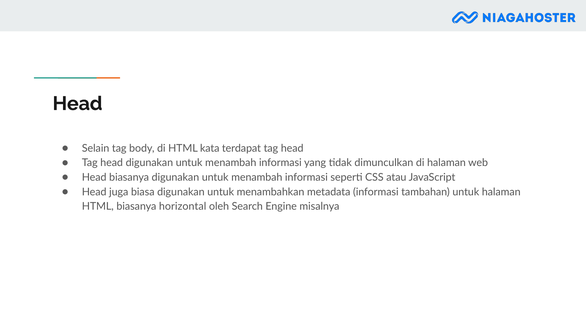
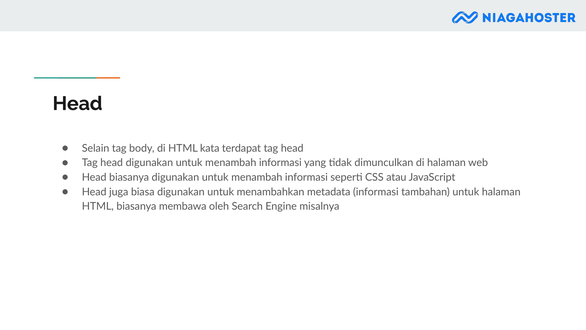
horizontal: horizontal -> membawa
